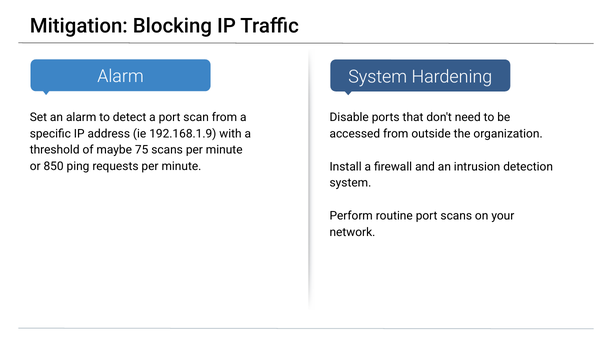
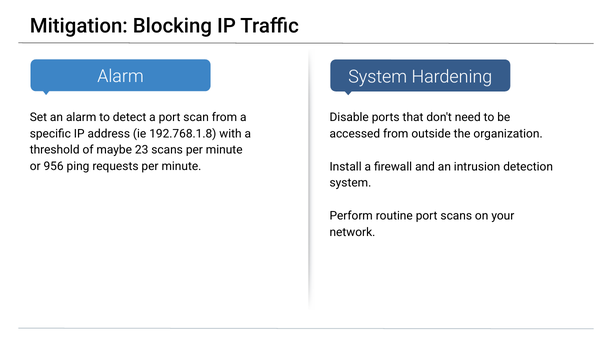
192.168.1.9: 192.168.1.9 -> 192.768.1.8
75: 75 -> 23
850: 850 -> 956
